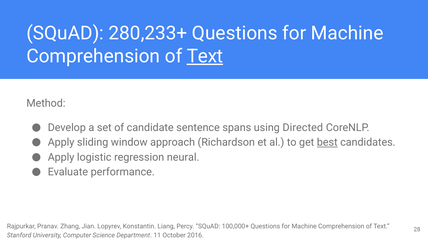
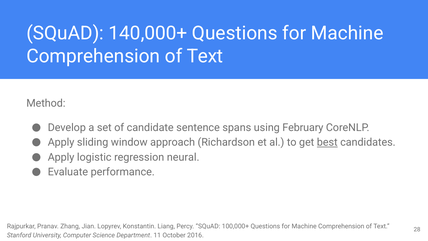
280,233+: 280,233+ -> 140,000+
Text at (205, 56) underline: present -> none
Directed: Directed -> February
